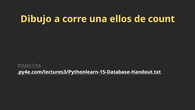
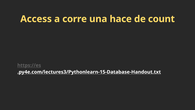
Dibujo: Dibujo -> Access
ellos: ellos -> hace
